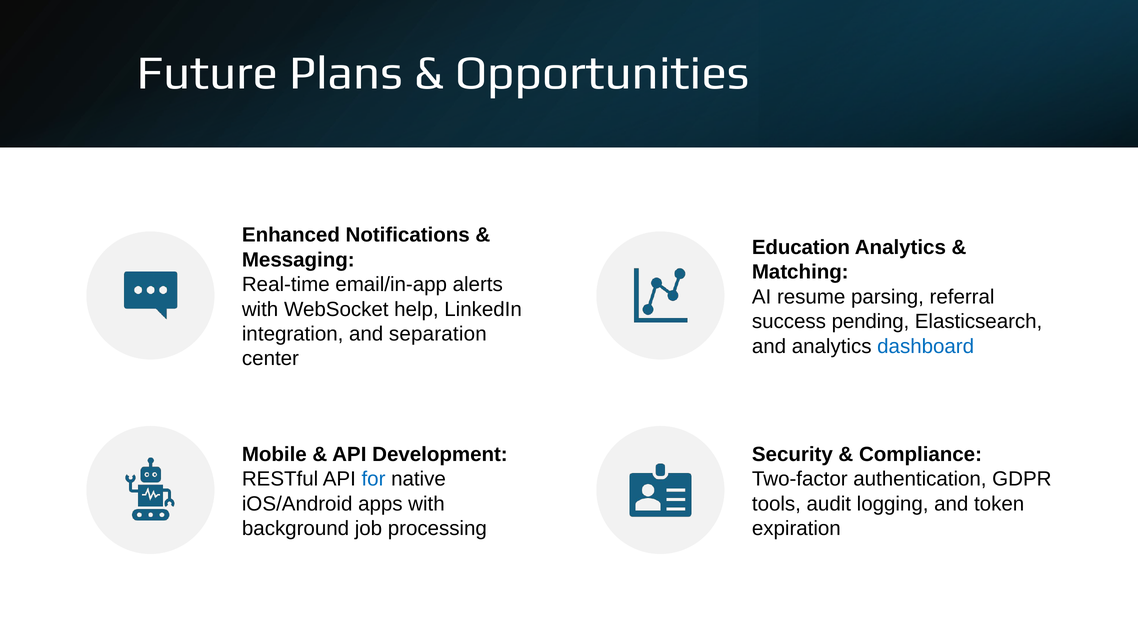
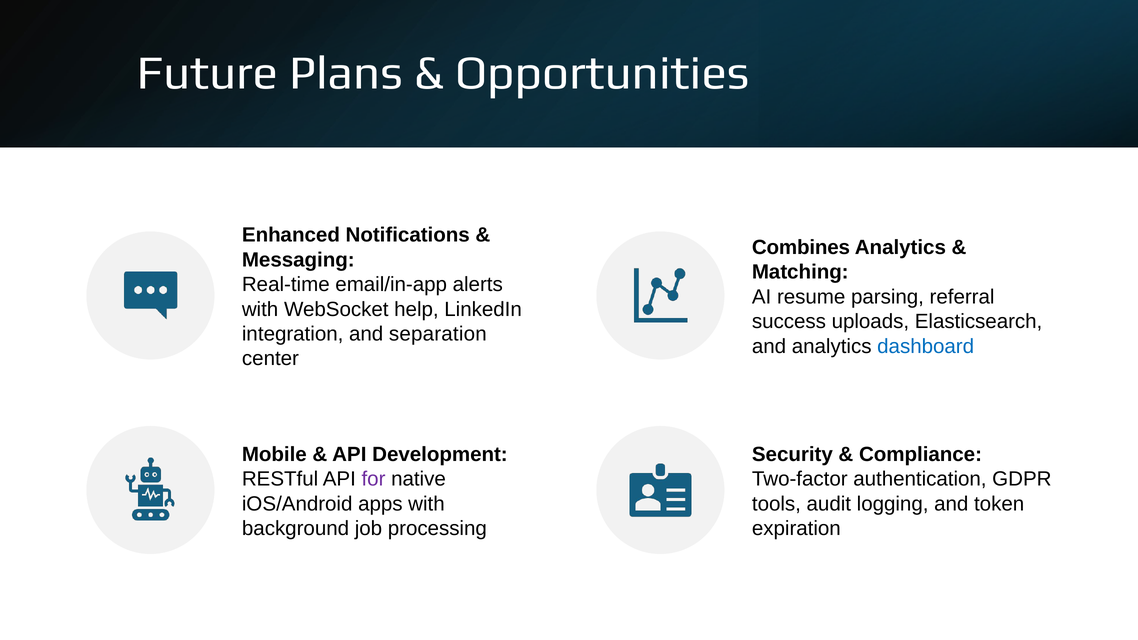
Education: Education -> Combines
pending: pending -> uploads
for colour: blue -> purple
